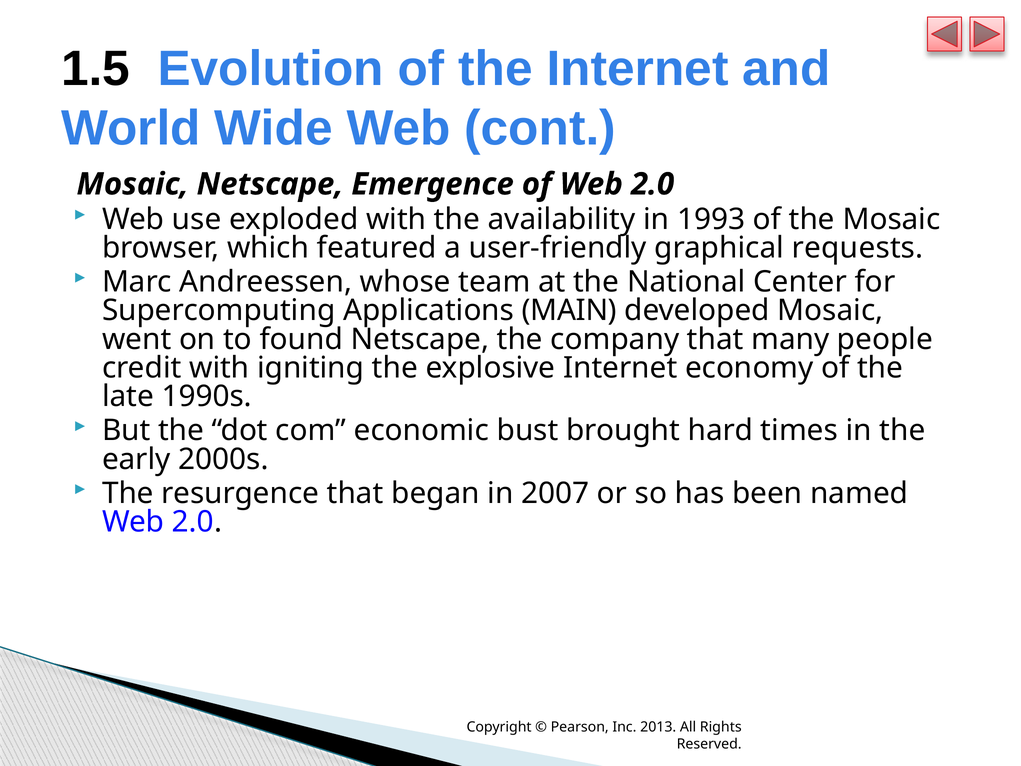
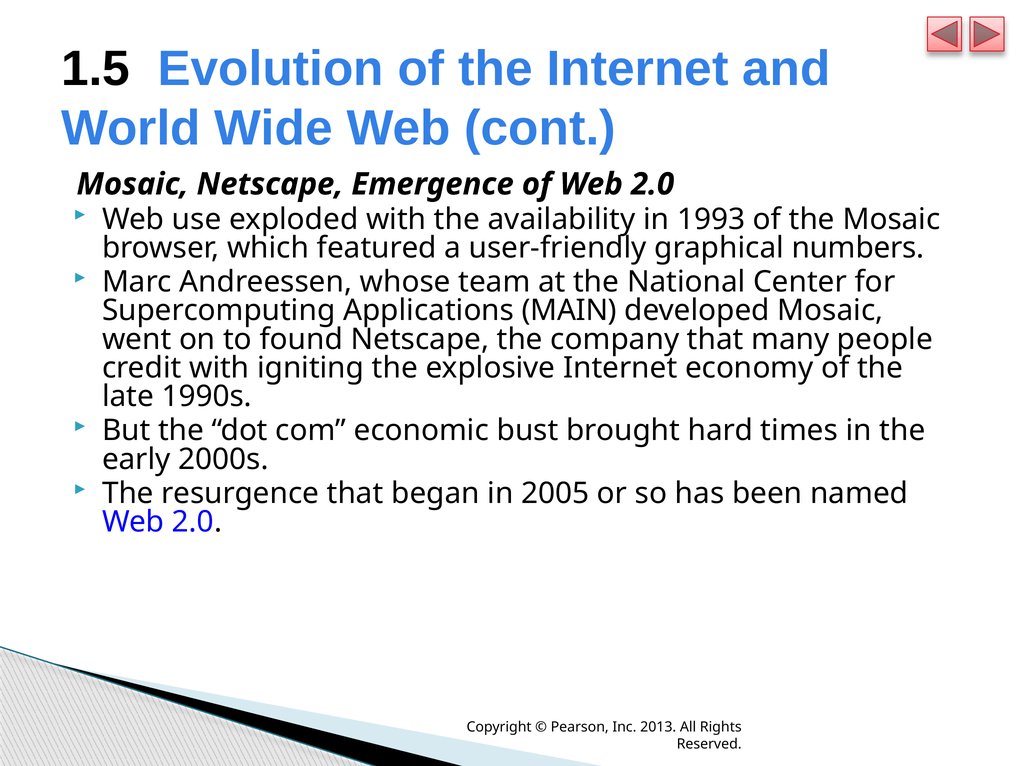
requests: requests -> numbers
2007: 2007 -> 2005
